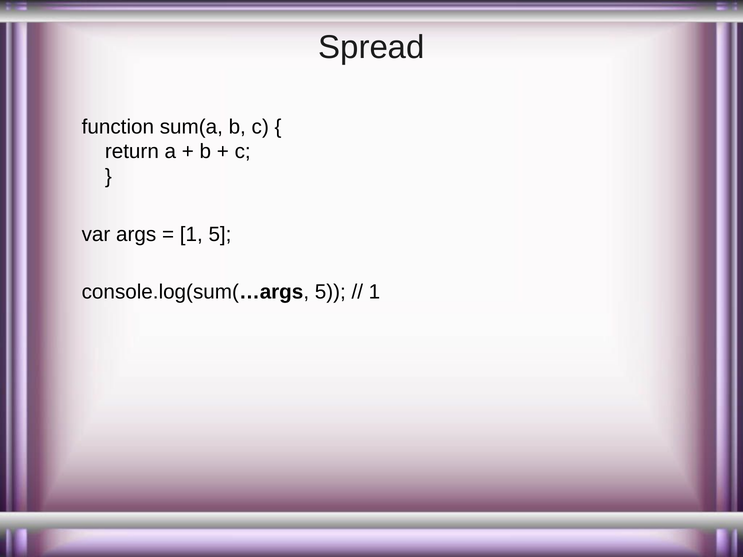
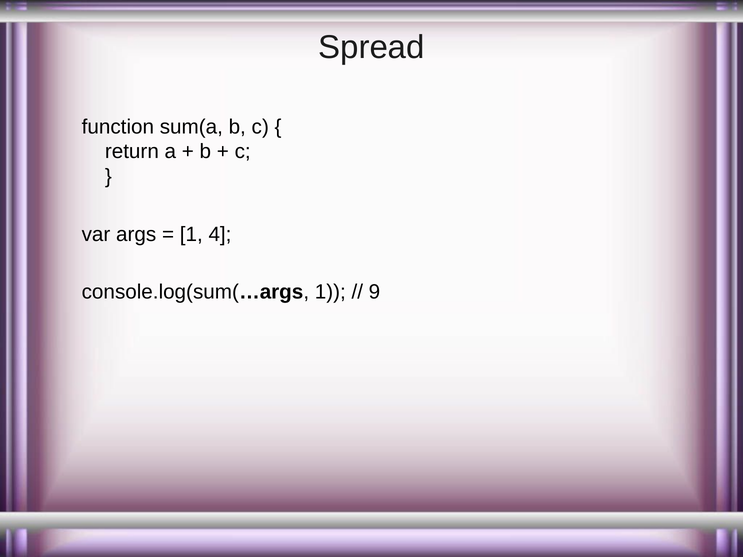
1 5: 5 -> 4
console.log(sum(…args 5: 5 -> 1
1 at (374, 292): 1 -> 9
